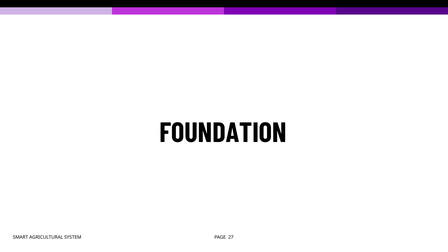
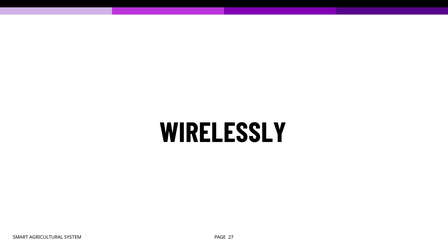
FOUNDATION: FOUNDATION -> WIRELESSLY
